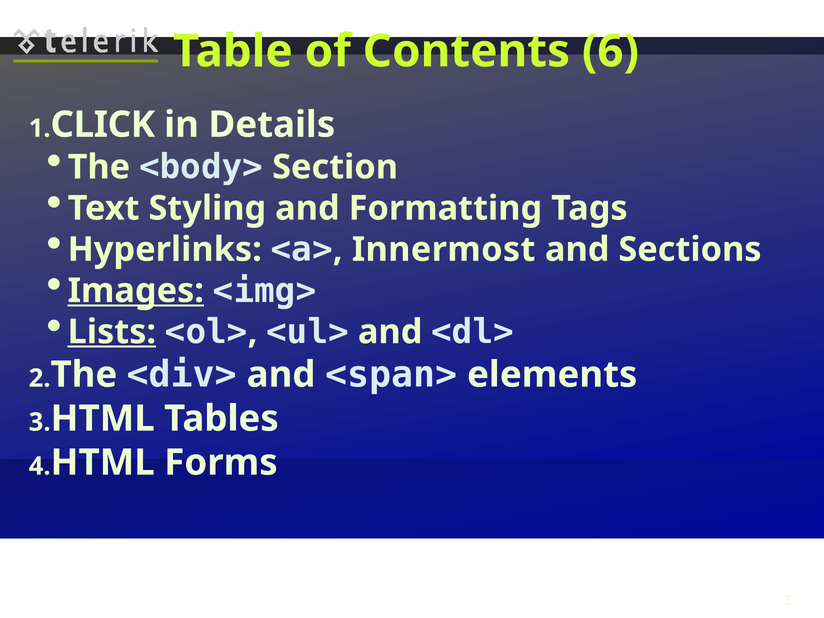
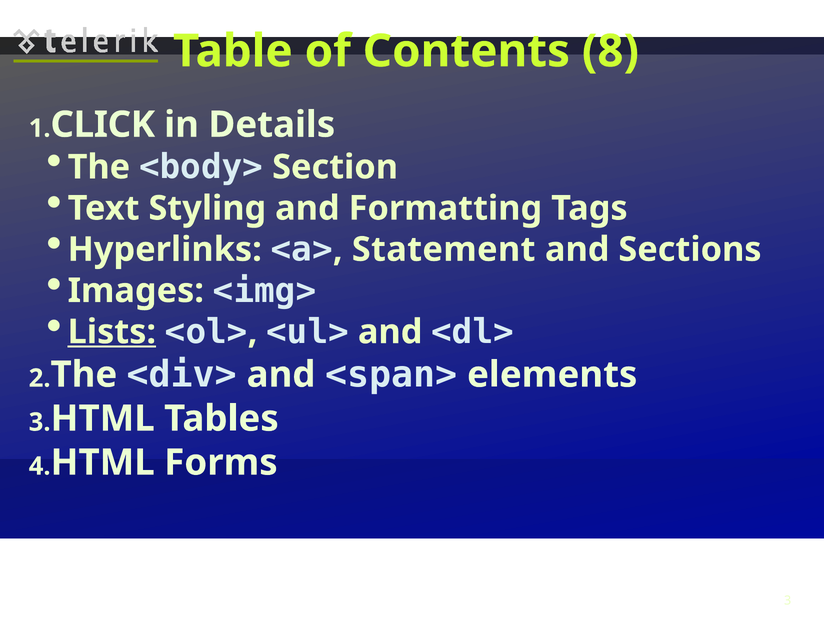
6: 6 -> 8
Innermost: Innermost -> Statement
Images underline: present -> none
